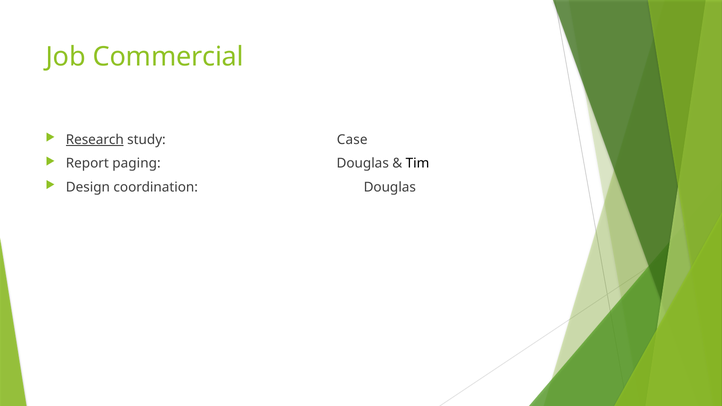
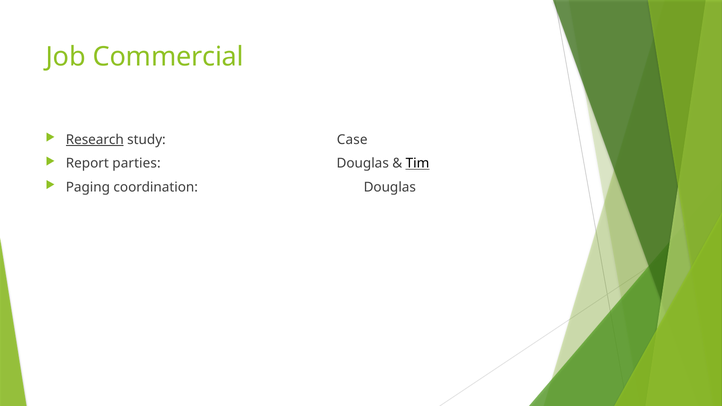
paging: paging -> parties
Tim underline: none -> present
Design: Design -> Paging
